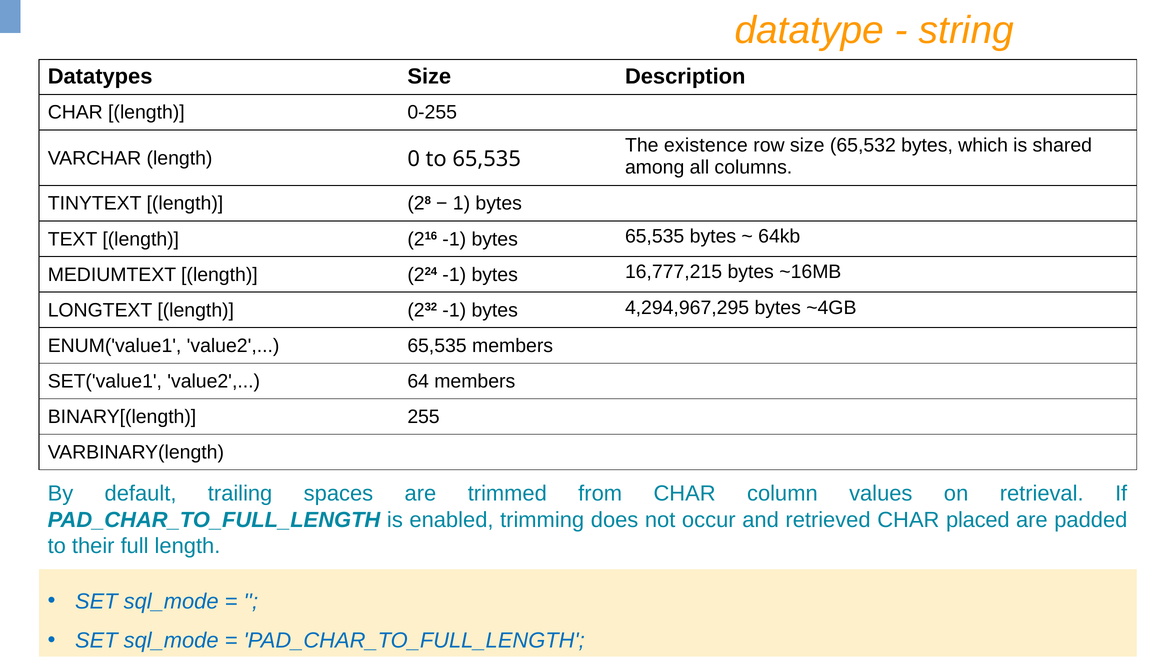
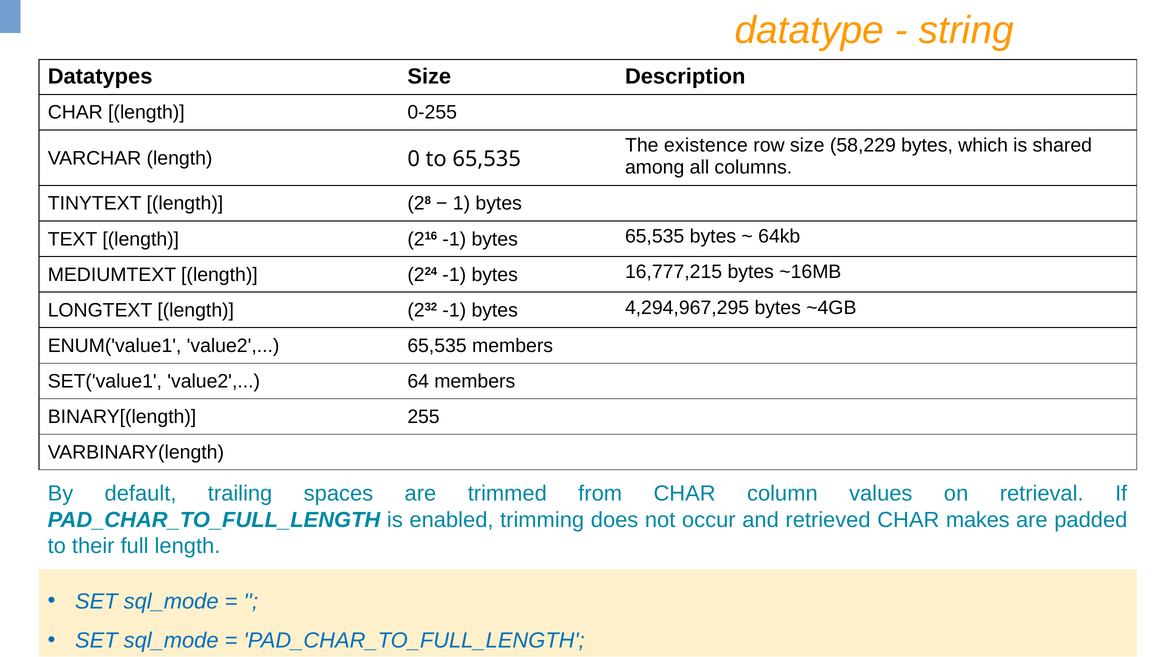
65,532: 65,532 -> 58,229
placed: placed -> makes
